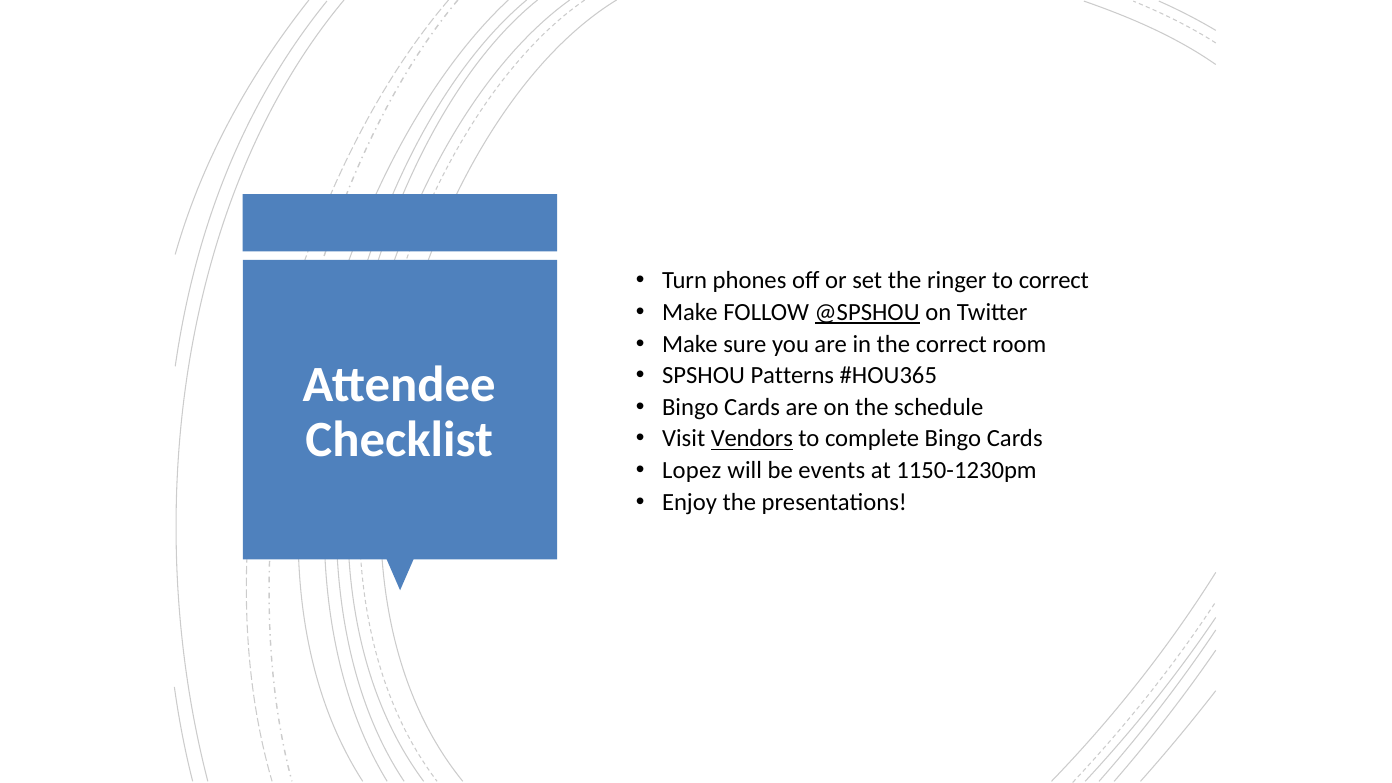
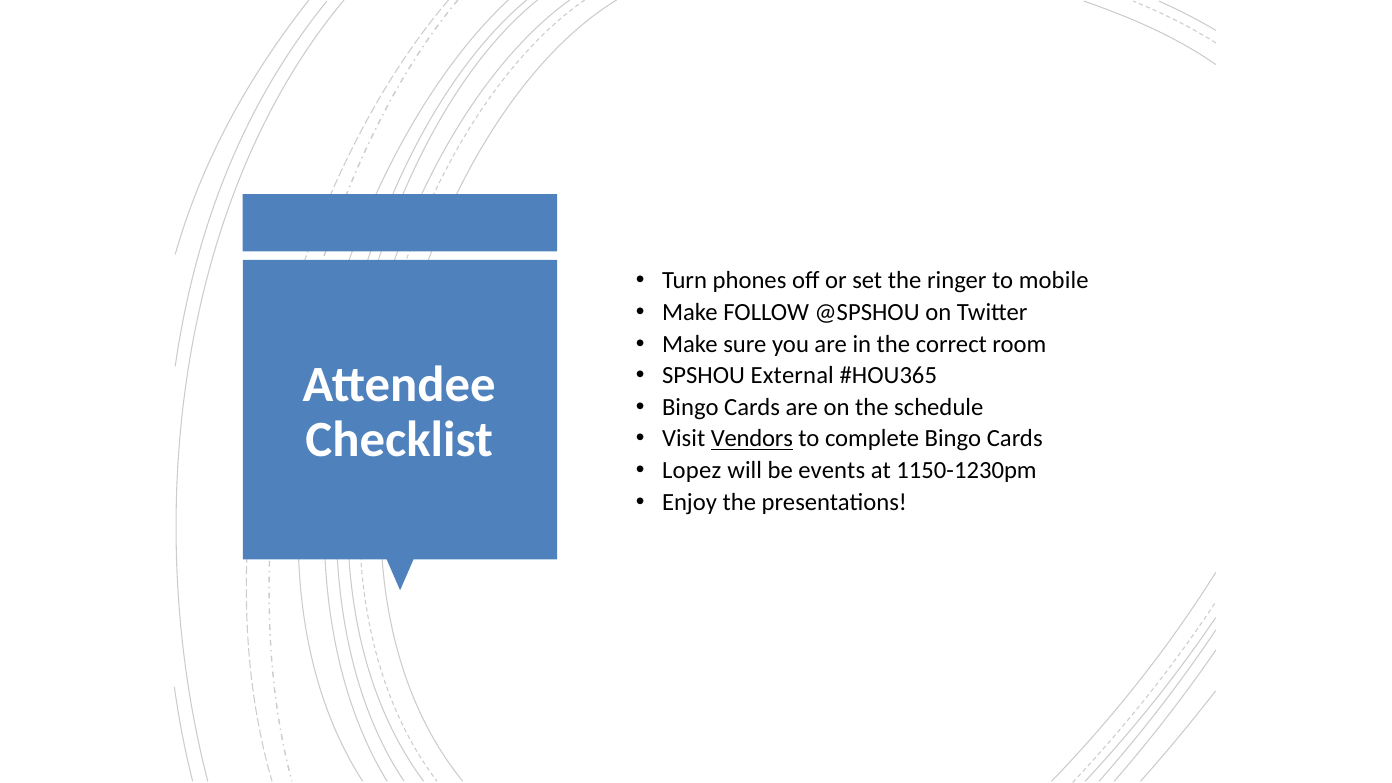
to correct: correct -> mobile
@SPSHOU underline: present -> none
Patterns: Patterns -> External
